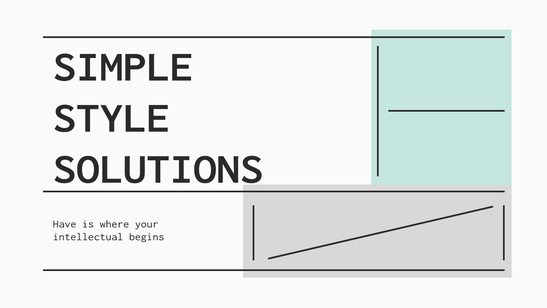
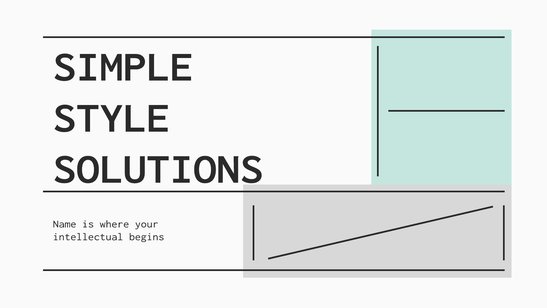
Have: Have -> Name
